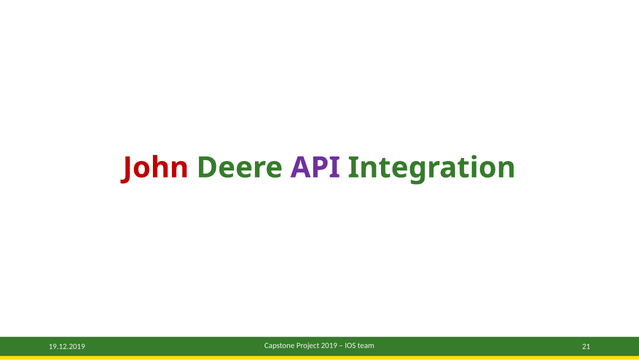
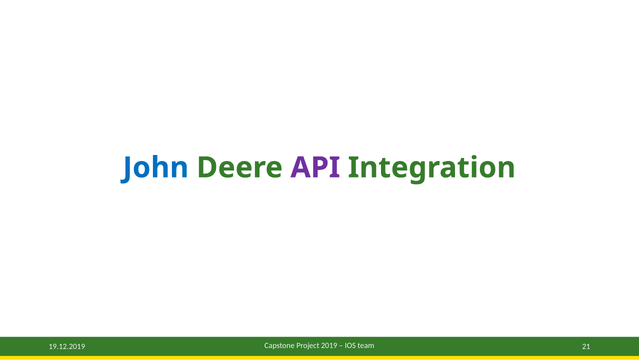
John colour: red -> blue
